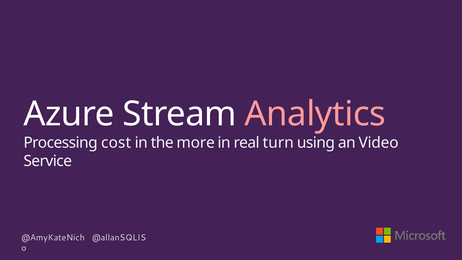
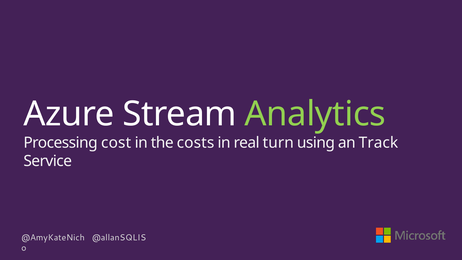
Analytics colour: pink -> light green
more: more -> costs
Video: Video -> Track
